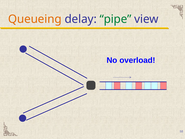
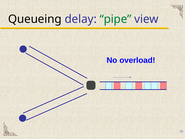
Queueing colour: orange -> black
